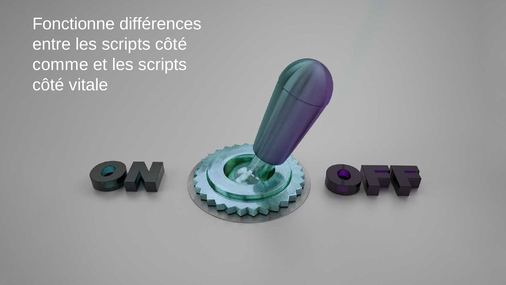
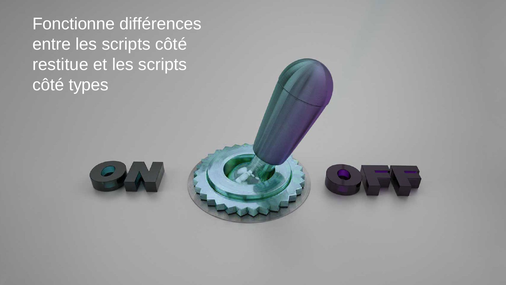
comme: comme -> restitue
vitale: vitale -> types
